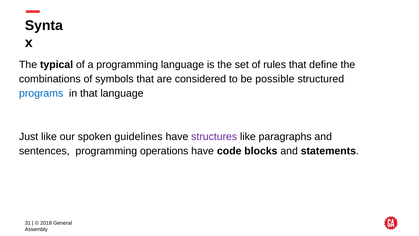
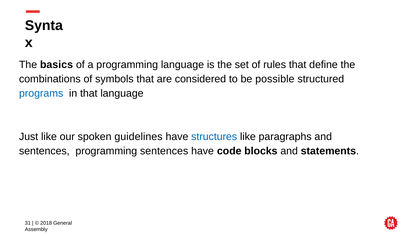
typical: typical -> basics
structures colour: purple -> blue
programming operations: operations -> sentences
